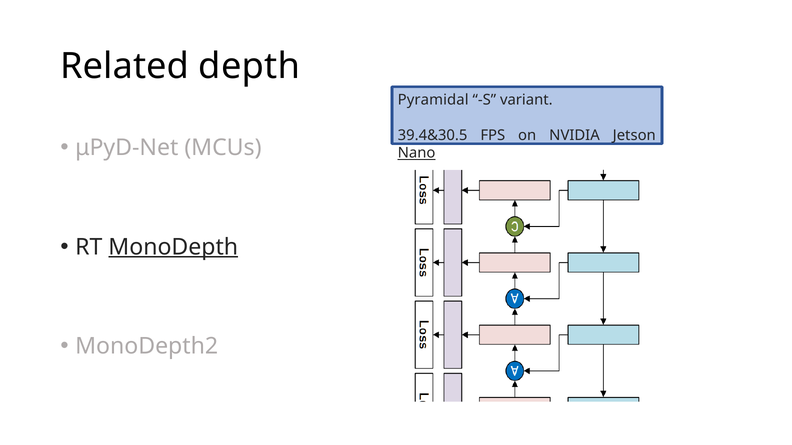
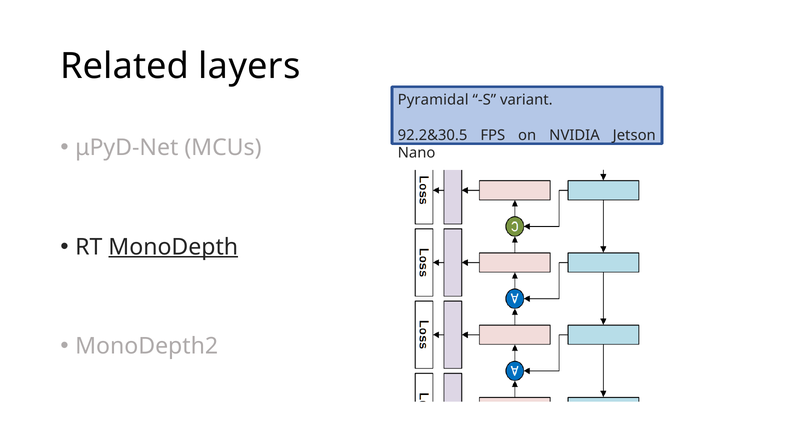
depth: depth -> layers
39.4&30.5: 39.4&30.5 -> 92.2&30.5
Nano underline: present -> none
